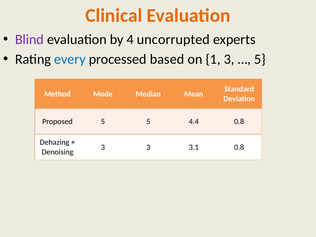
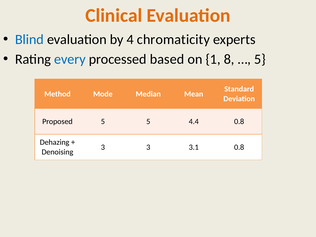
Blind colour: purple -> blue
uncorrupted: uncorrupted -> chromaticity
1 3: 3 -> 8
